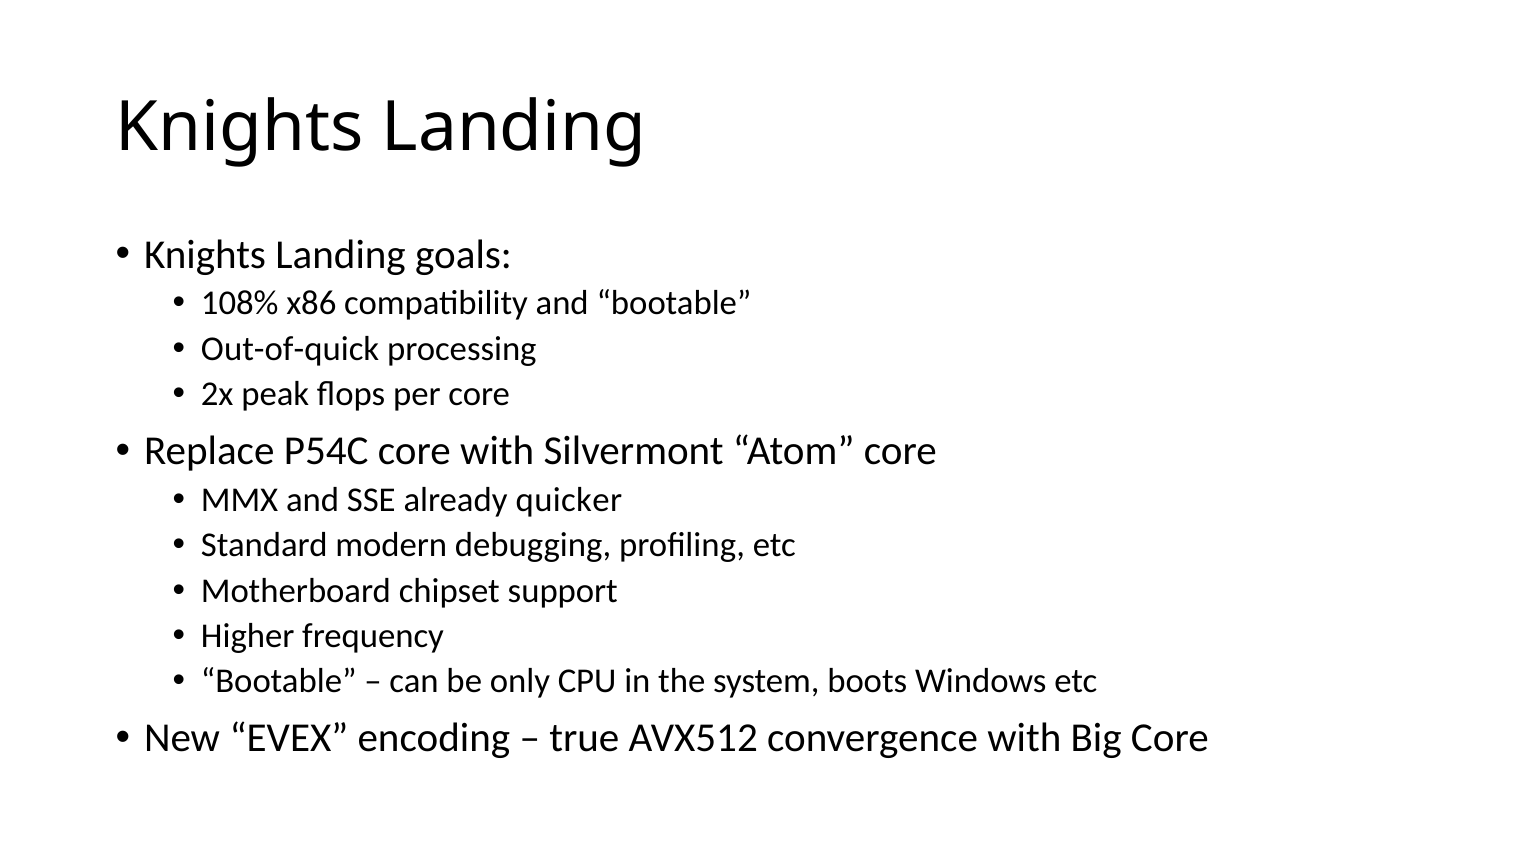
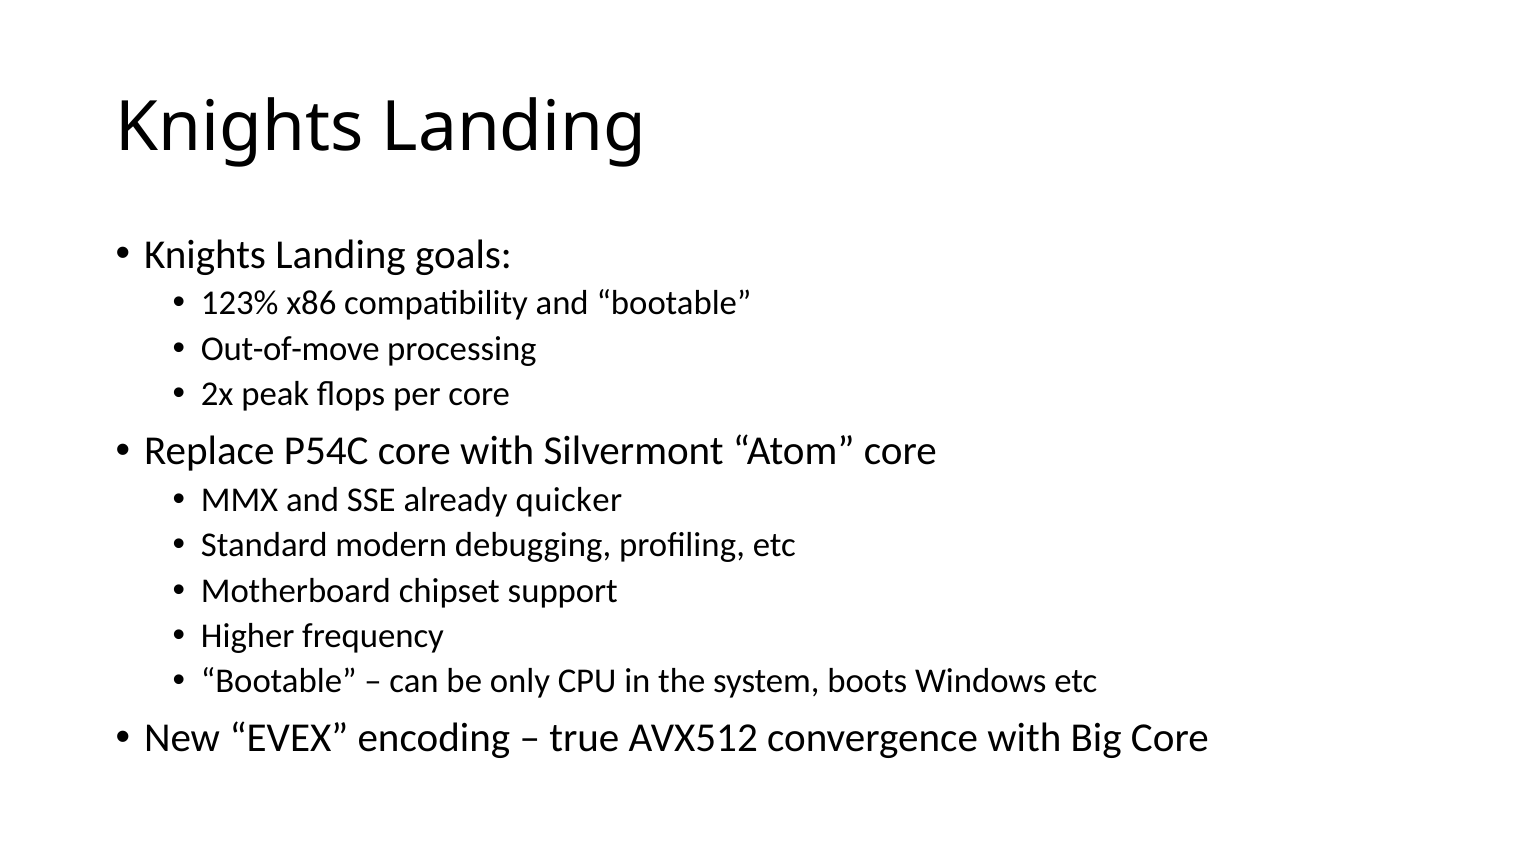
108%: 108% -> 123%
Out-of-quick: Out-of-quick -> Out-of-move
